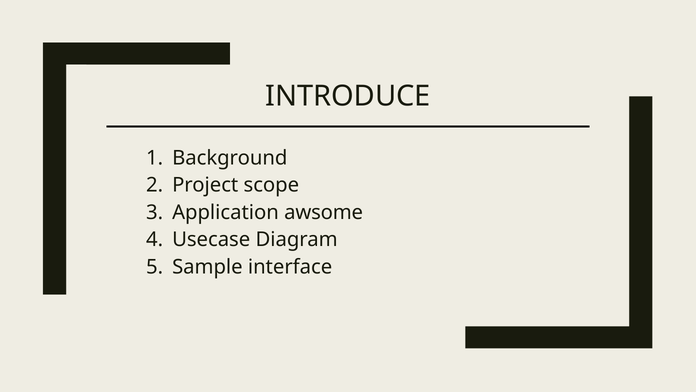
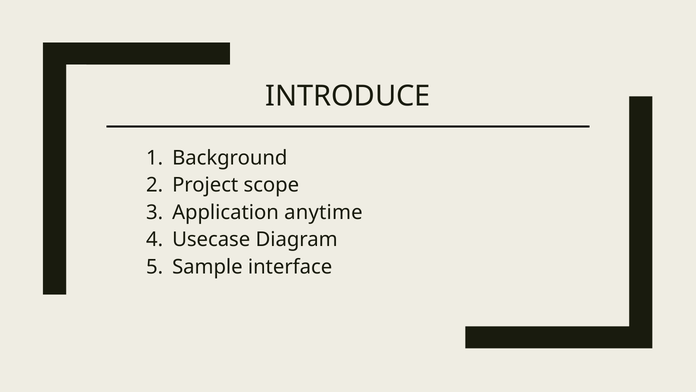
awsome: awsome -> anytime
